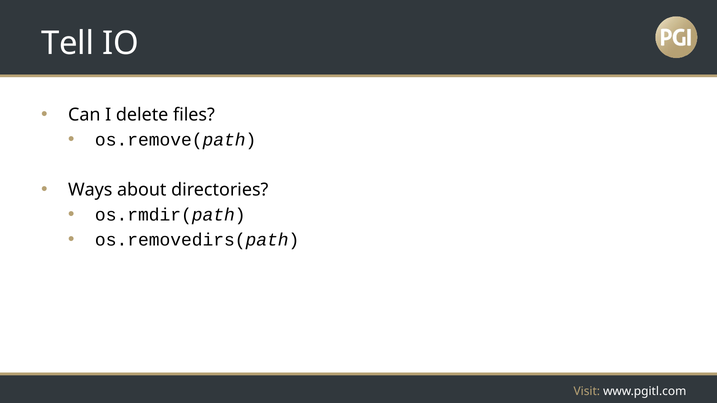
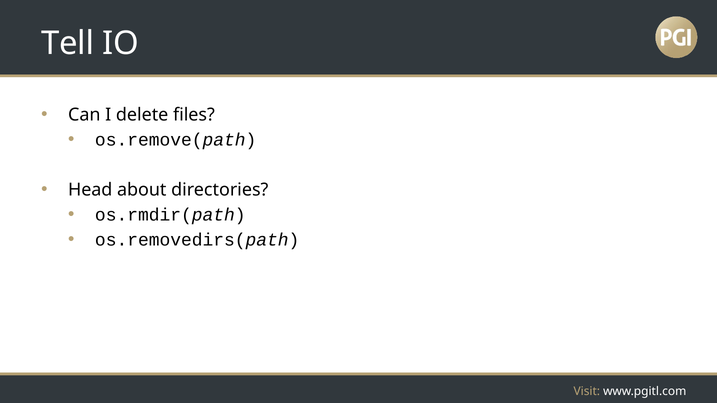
Ways: Ways -> Head
